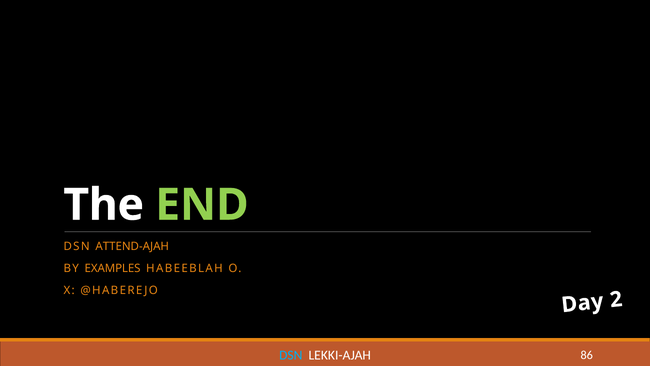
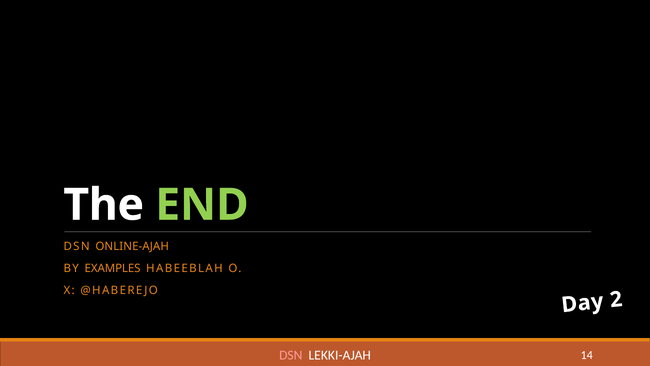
ATTEND-AJAH: ATTEND-AJAH -> ONLINE-AJAH
DSN at (291, 355) colour: light blue -> pink
86: 86 -> 14
